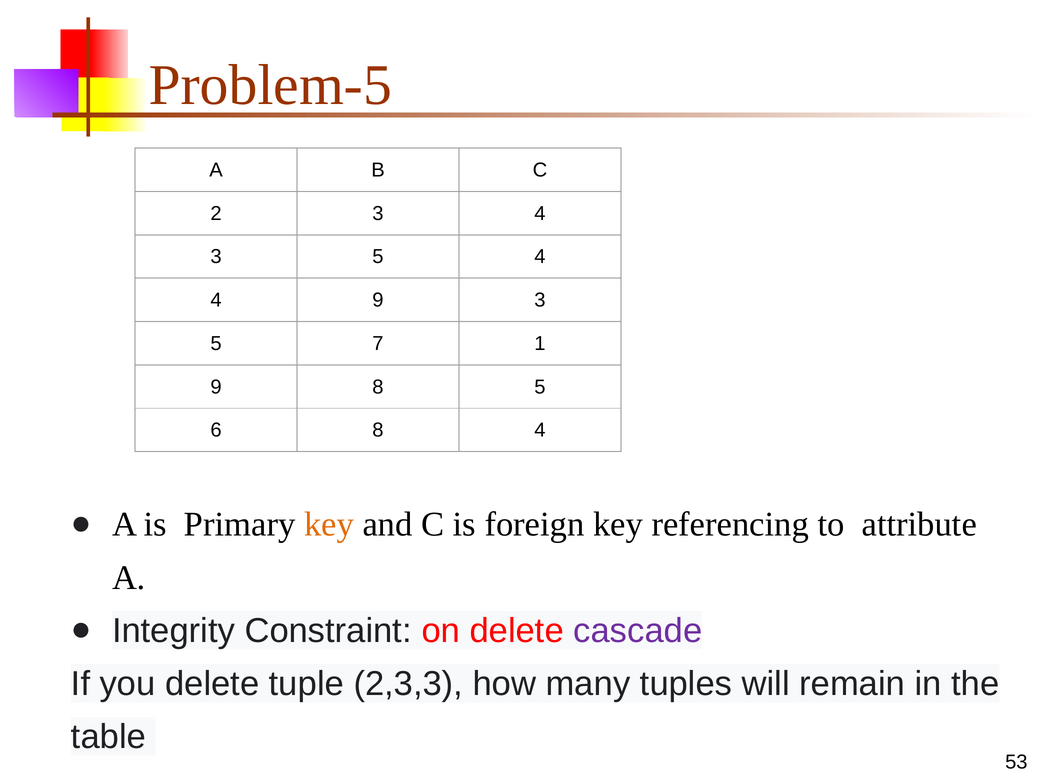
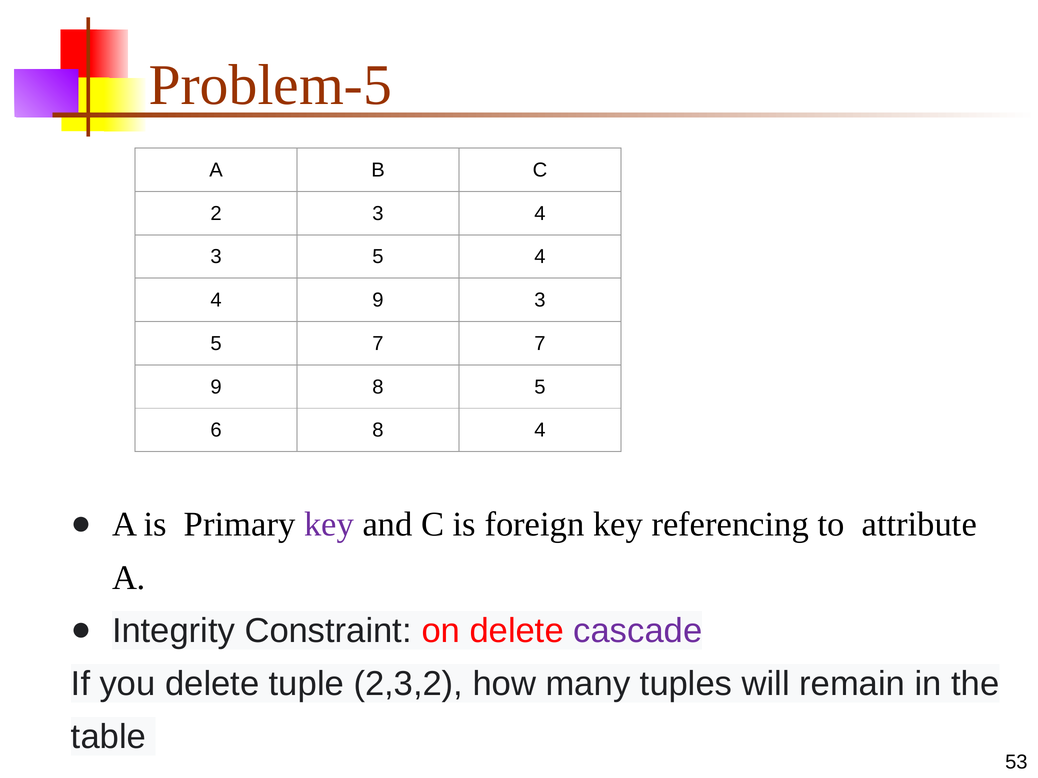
7 1: 1 -> 7
key at (329, 525) colour: orange -> purple
2,3,3: 2,3,3 -> 2,3,2
